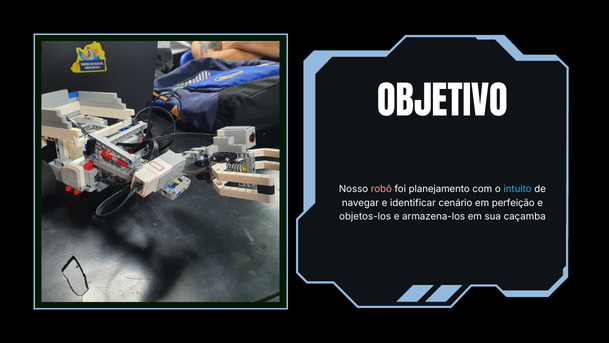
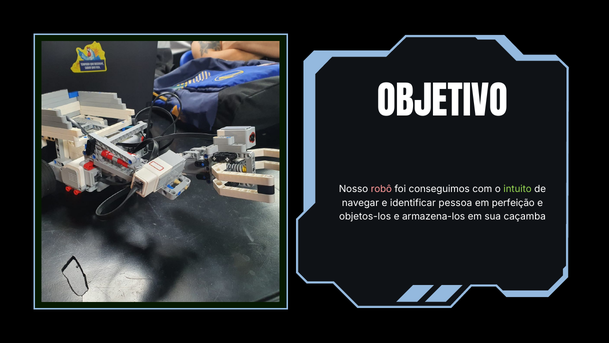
planejamento: planejamento -> conseguimos
intuito colour: light blue -> light green
cenário: cenário -> pessoa
